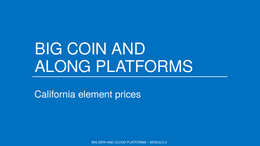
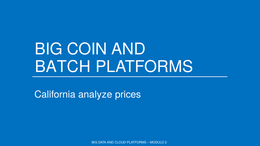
ALONG: ALONG -> BATCH
element: element -> analyze
